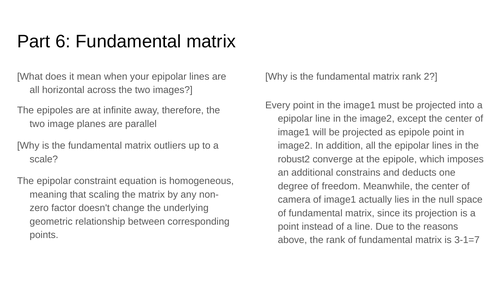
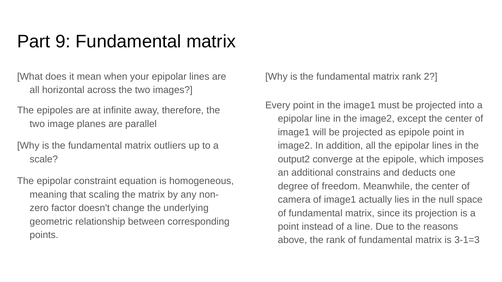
6: 6 -> 9
robust2: robust2 -> output2
3-1=7: 3-1=7 -> 3-1=3
